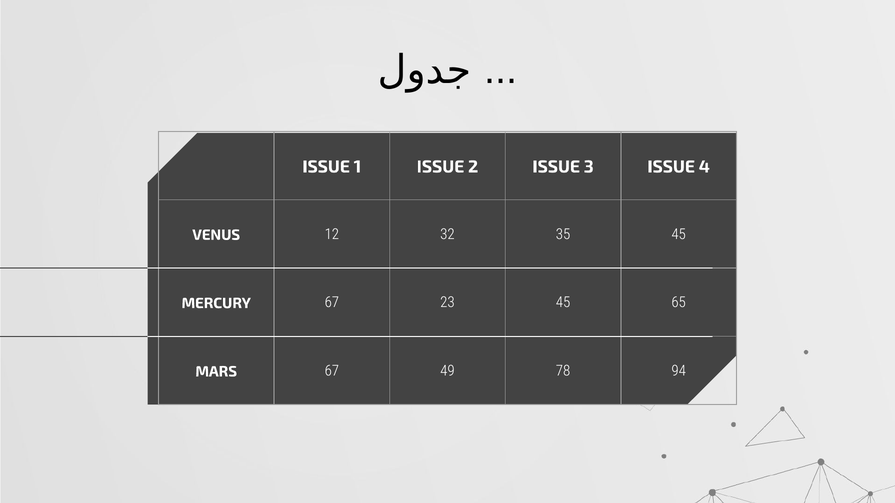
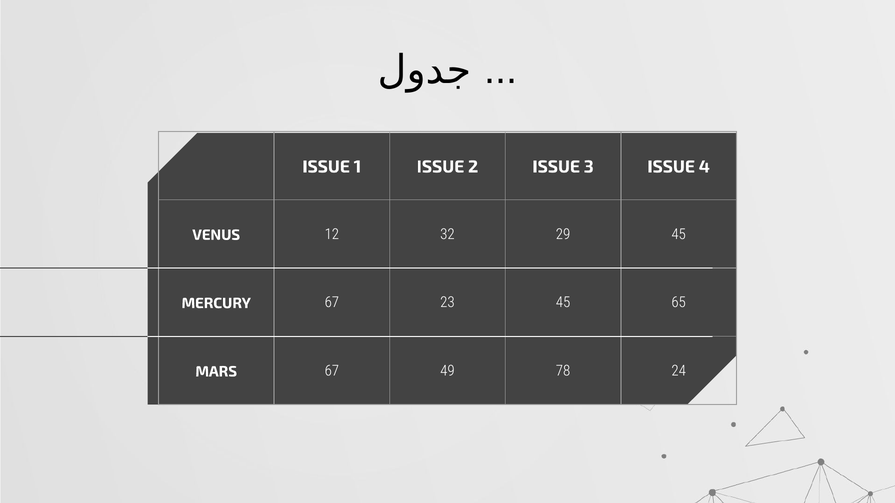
35: 35 -> 29
94: 94 -> 24
